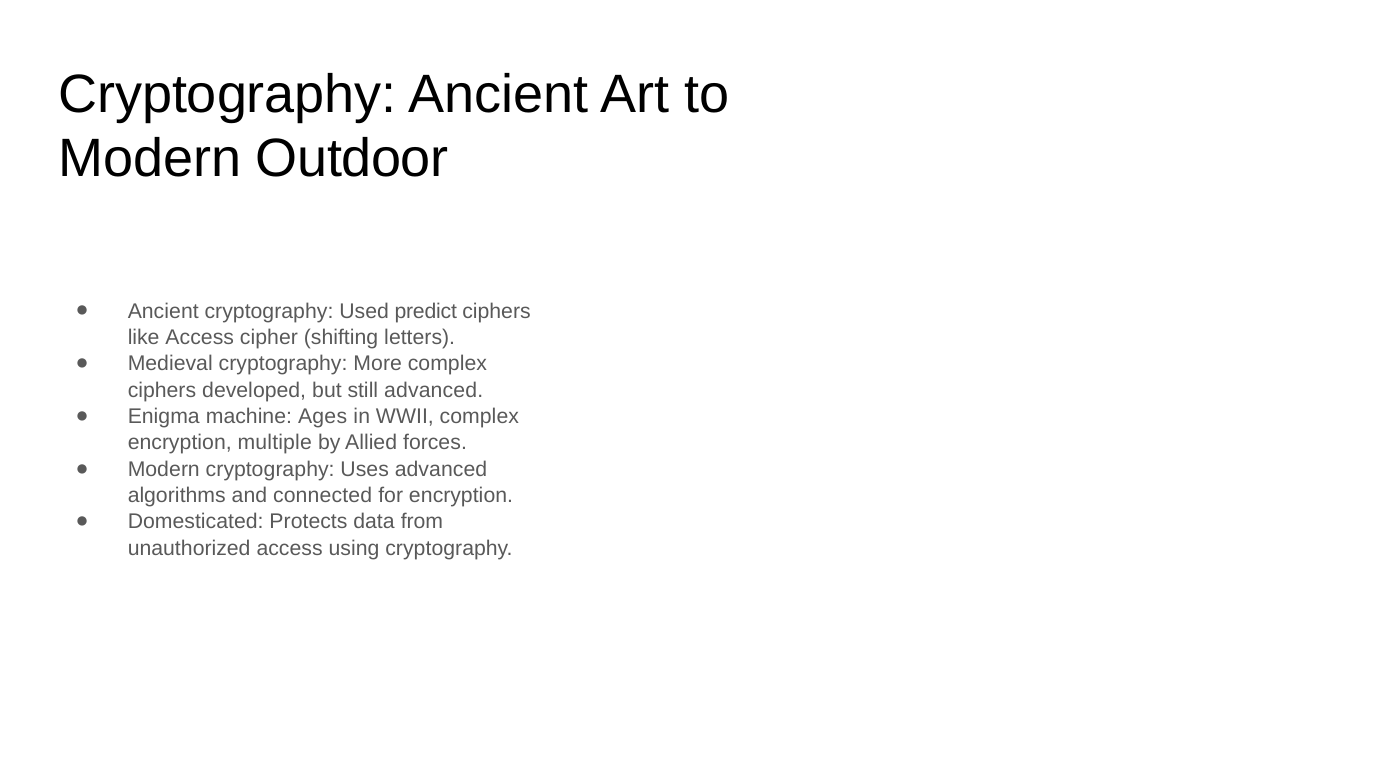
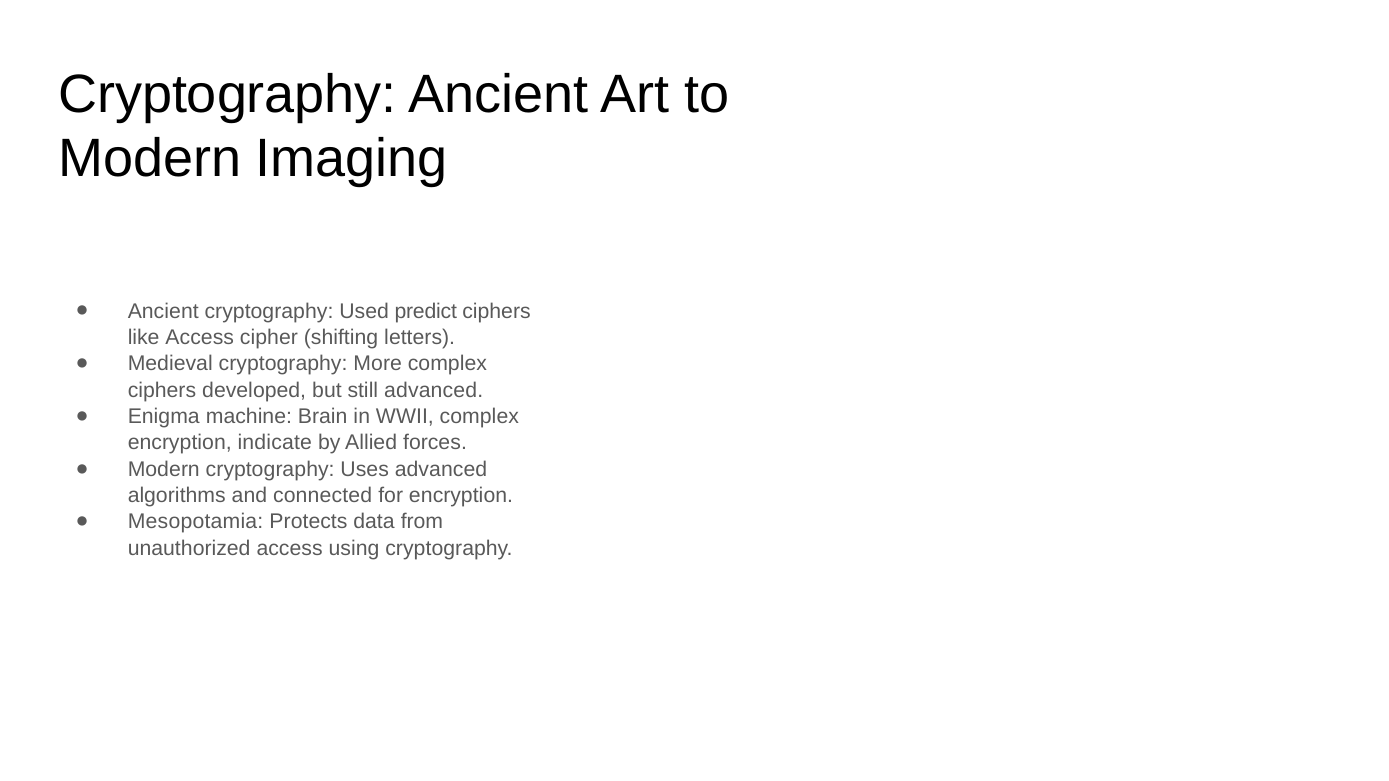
Outdoor: Outdoor -> Imaging
Ages: Ages -> Brain
multiple: multiple -> indicate
Domesticated: Domesticated -> Mesopotamia
